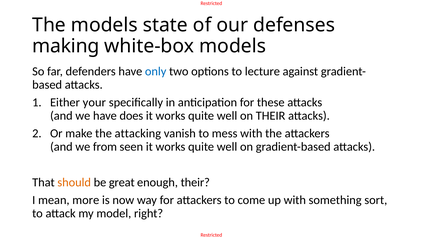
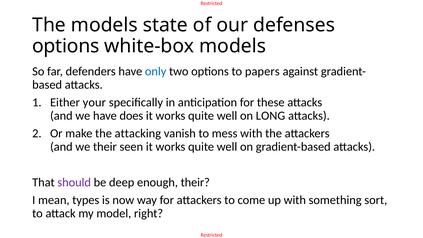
making at (66, 46): making -> options
lecture: lecture -> papers
on THEIR: THEIR -> LONG
we from: from -> their
should colour: orange -> purple
great: great -> deep
more: more -> types
